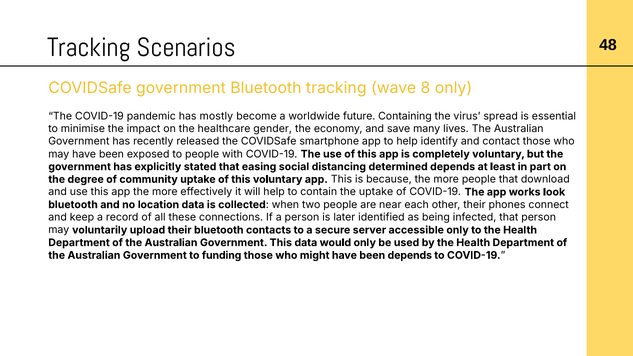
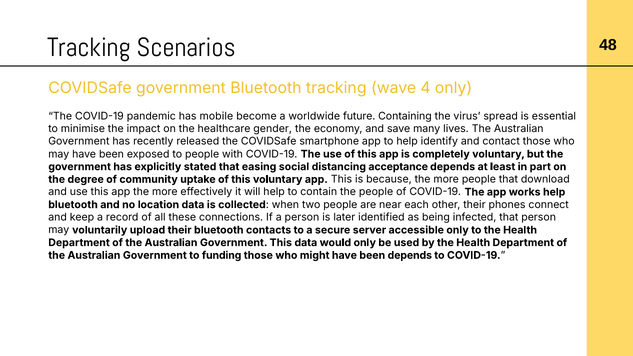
8: 8 -> 4
mostly: mostly -> mobile
determined: determined -> acceptance
the uptake: uptake -> people
works look: look -> help
